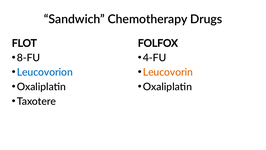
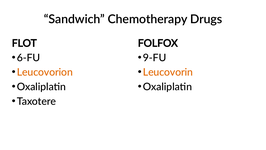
8-FU: 8-FU -> 6-FU
4-FU: 4-FU -> 9-FU
Leucovorion colour: blue -> orange
